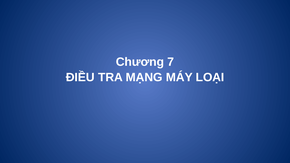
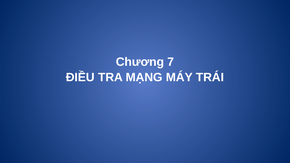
LOẠI: LOẠI -> TRÁI
